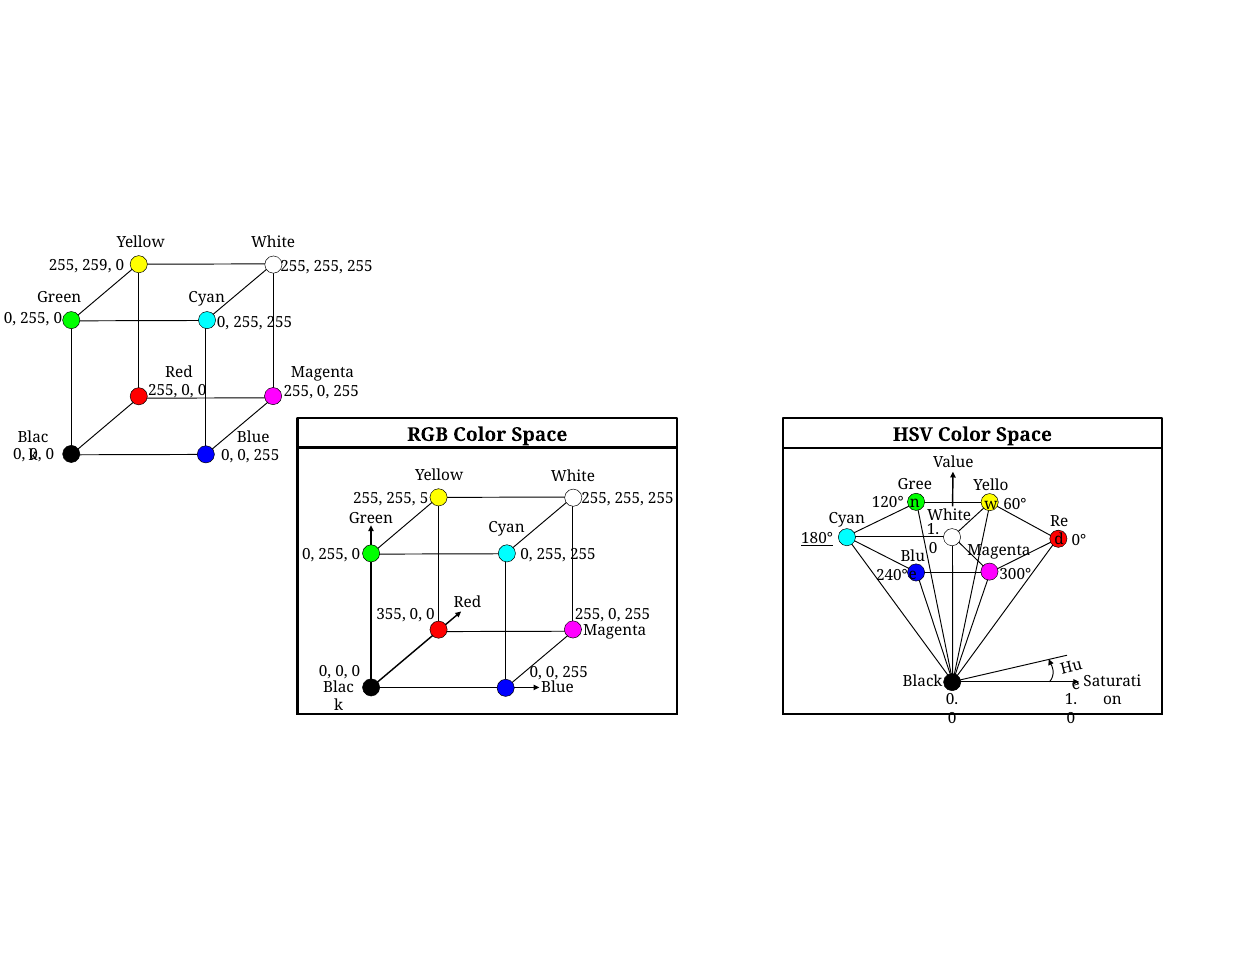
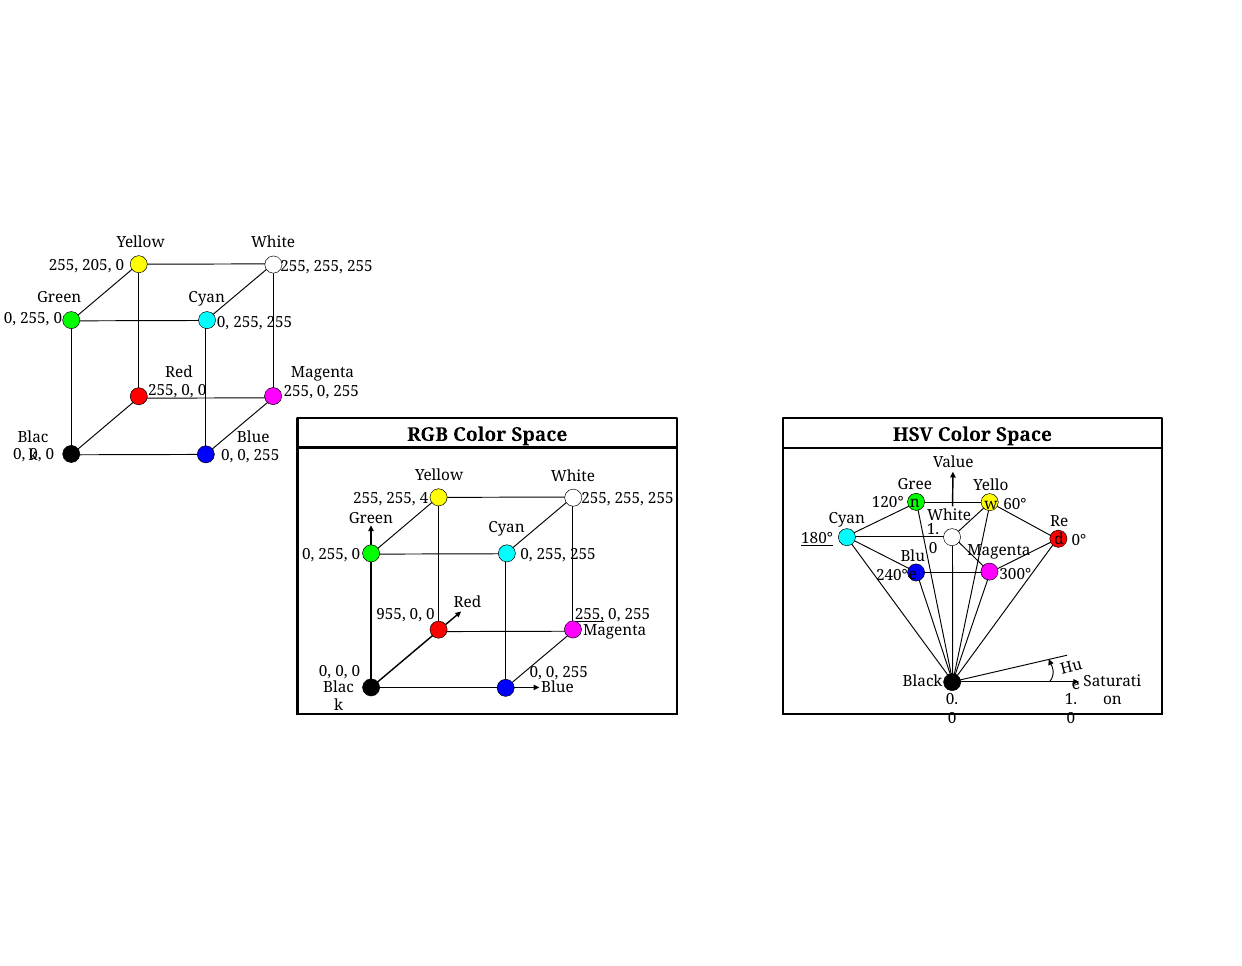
259: 259 -> 205
5: 5 -> 4
355: 355 -> 955
255 at (590, 615) underline: none -> present
